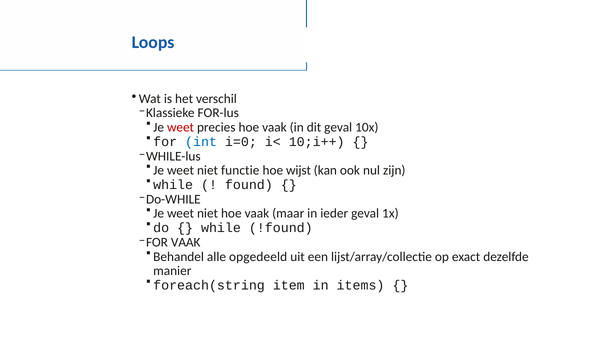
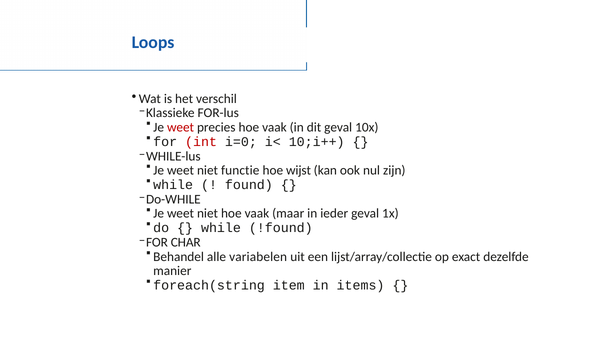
int colour: blue -> red
FOR VAAK: VAAK -> CHAR
opgedeeld: opgedeeld -> variabelen
